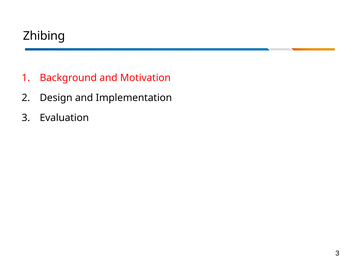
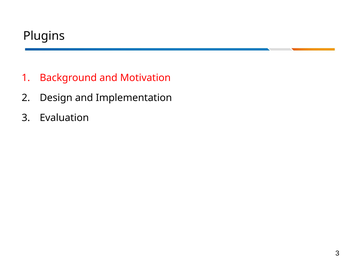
Zhibing: Zhibing -> Plugins
